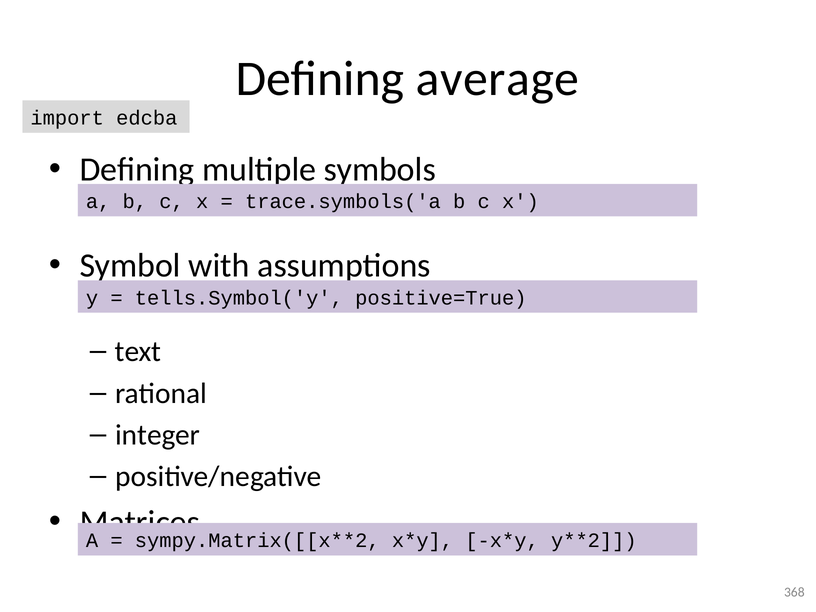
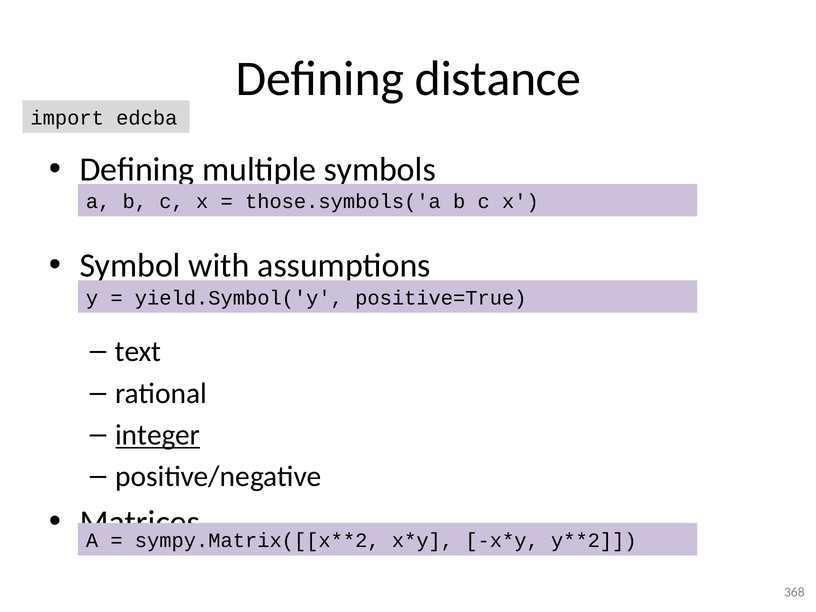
average: average -> distance
trace.symbols('a: trace.symbols('a -> those.symbols('a
tells.Symbol('y: tells.Symbol('y -> yield.Symbol('y
integer underline: none -> present
